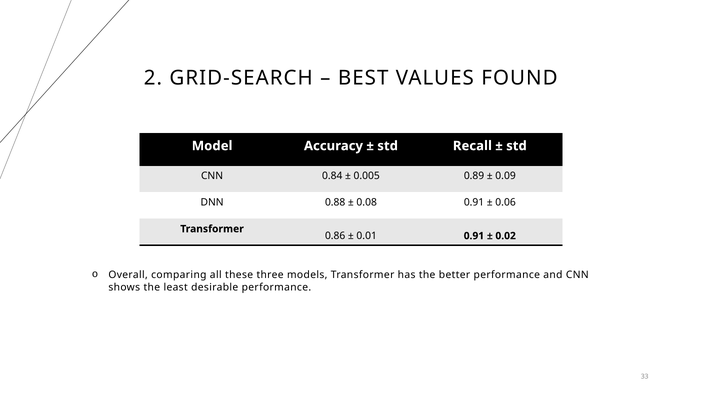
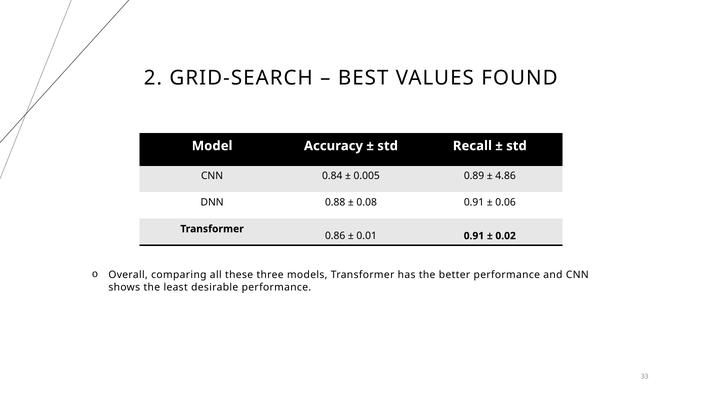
0.09: 0.09 -> 4.86
